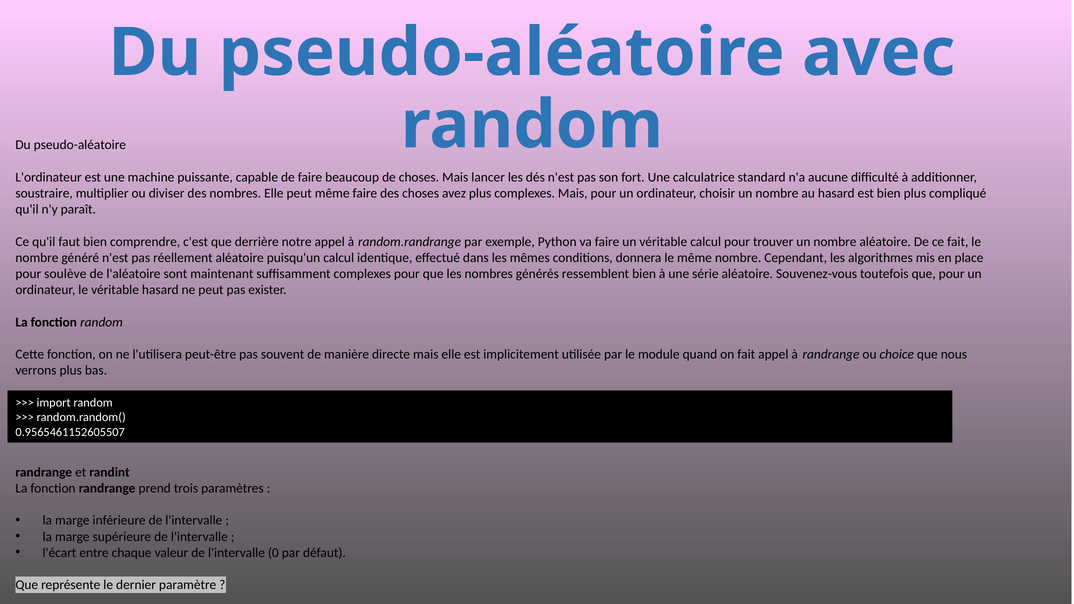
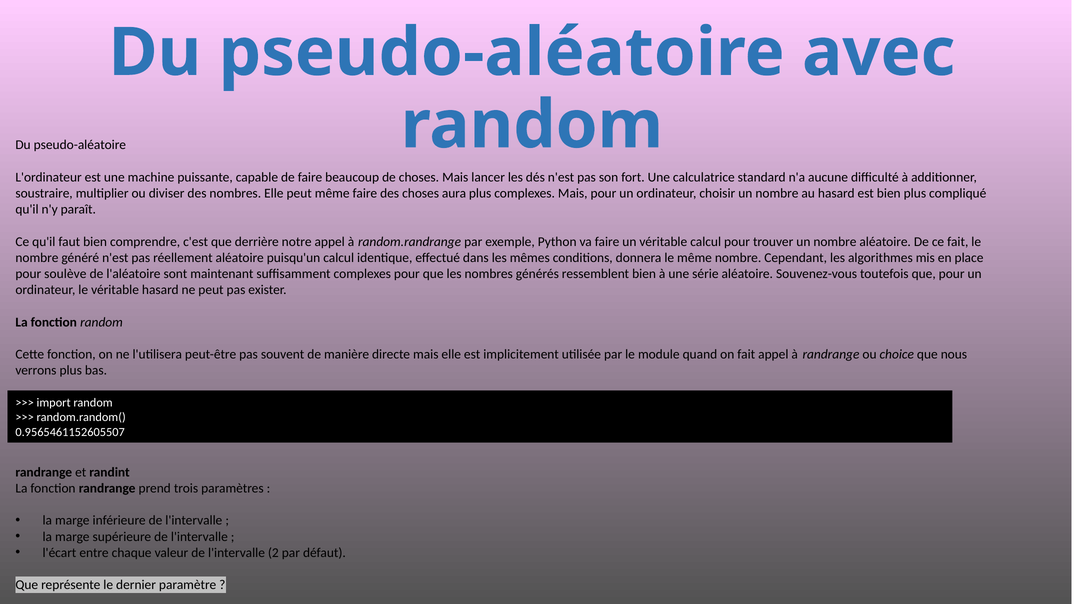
avez: avez -> aura
l'intervalle 0: 0 -> 2
